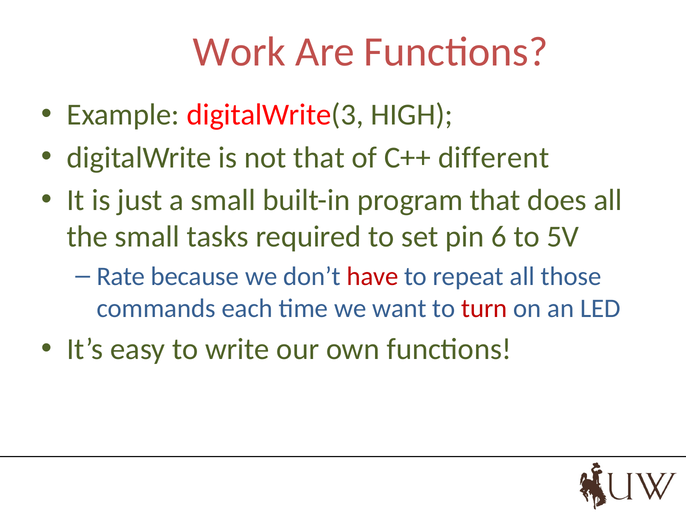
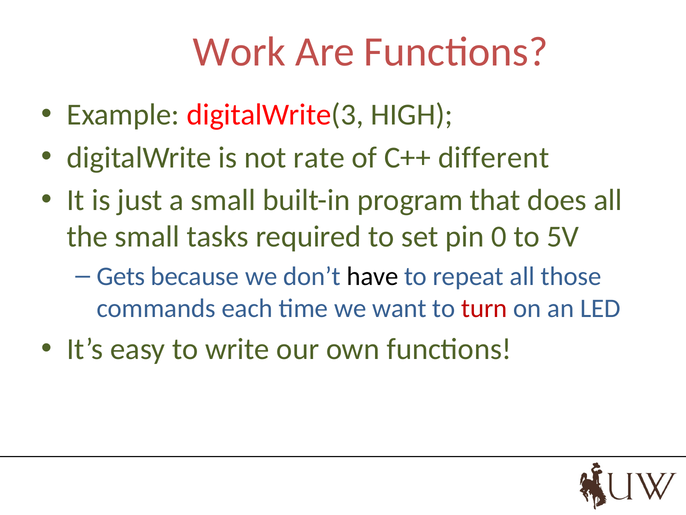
not that: that -> rate
6: 6 -> 0
Rate: Rate -> Gets
have colour: red -> black
